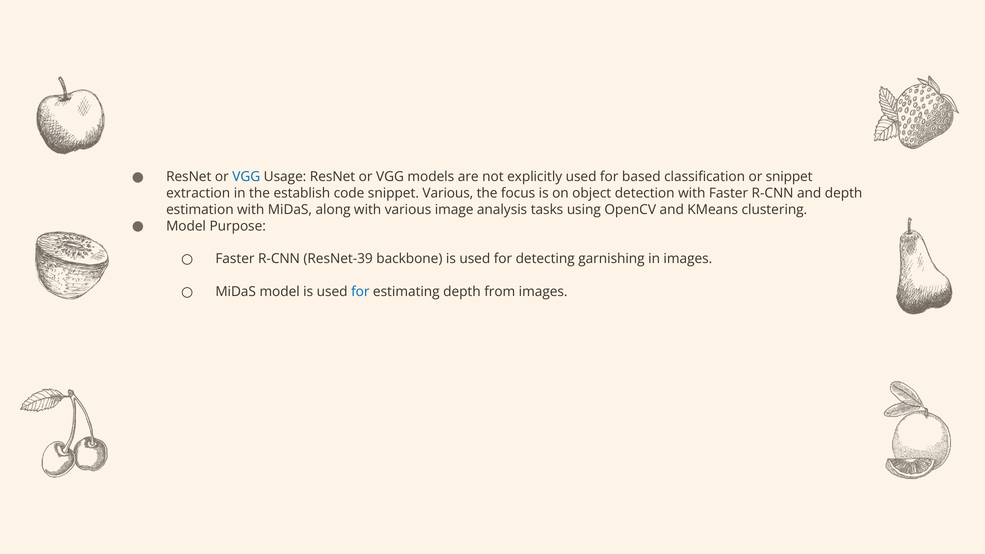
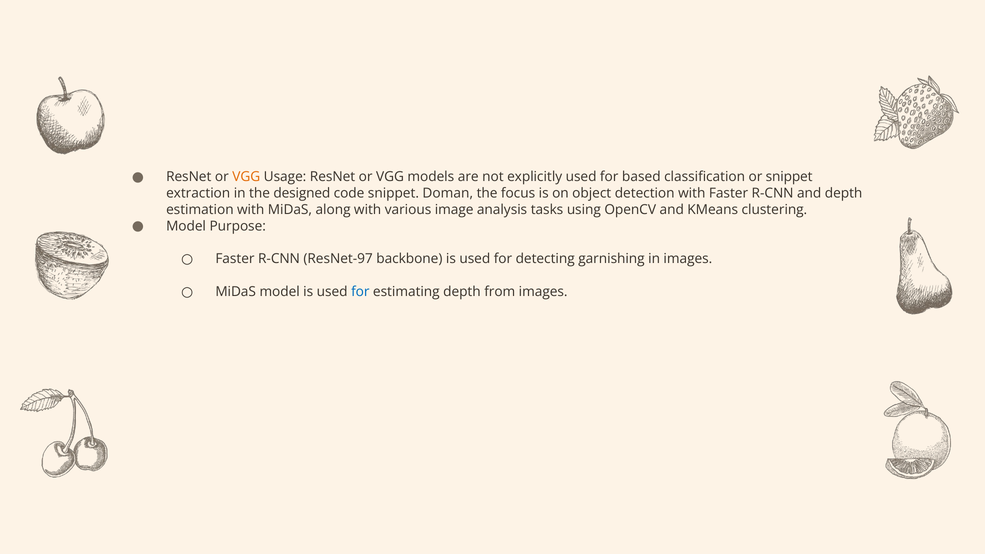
VGG at (246, 177) colour: blue -> orange
establish: establish -> designed
snippet Various: Various -> Doman
ResNet-39: ResNet-39 -> ResNet-97
